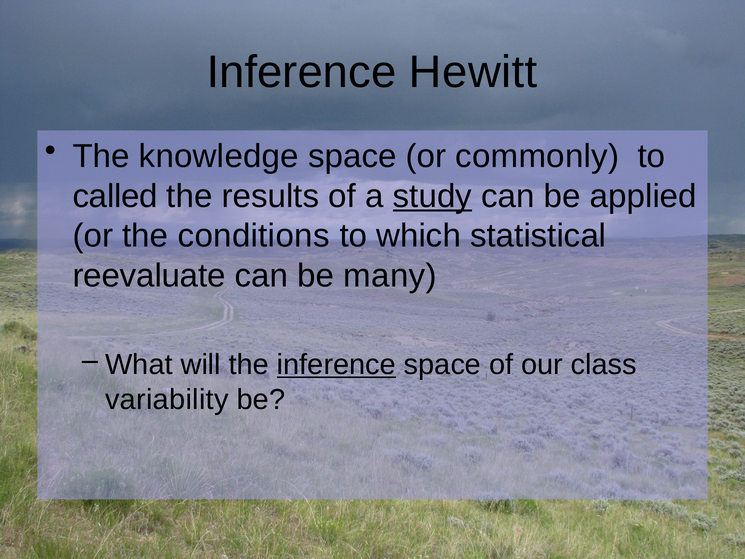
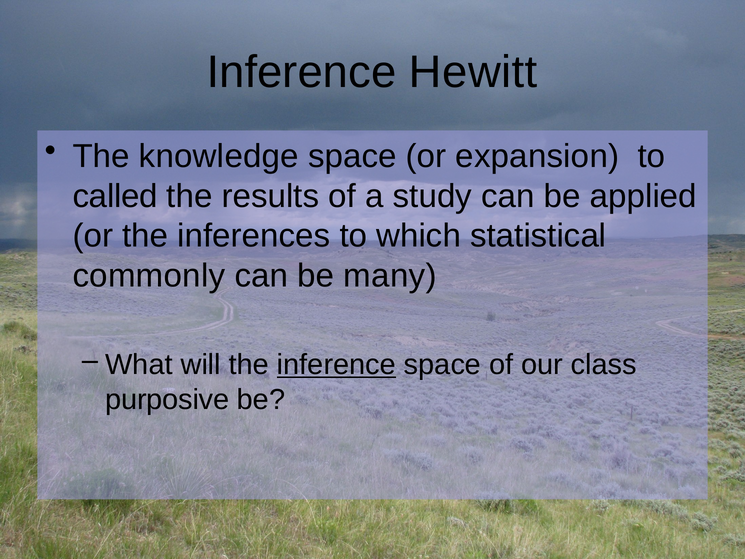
commonly: commonly -> expansion
study underline: present -> none
conditions: conditions -> inferences
reevaluate: reevaluate -> commonly
variability: variability -> purposive
